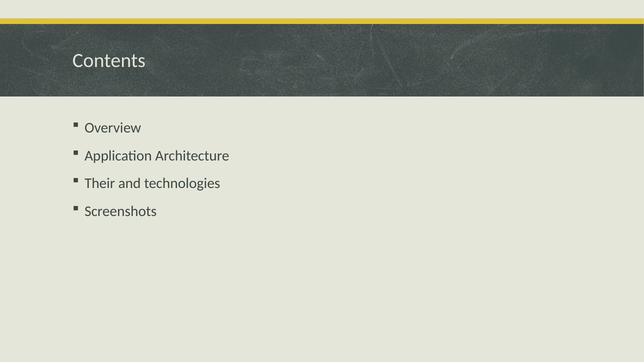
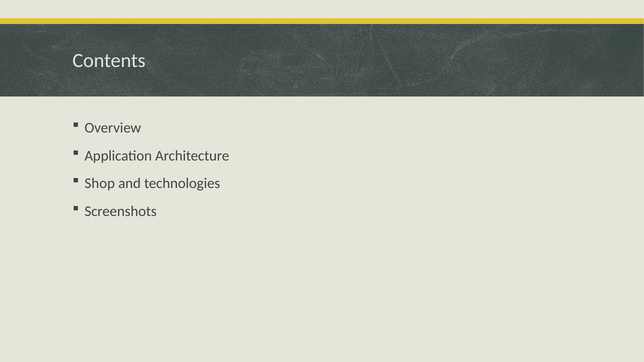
Their: Their -> Shop
